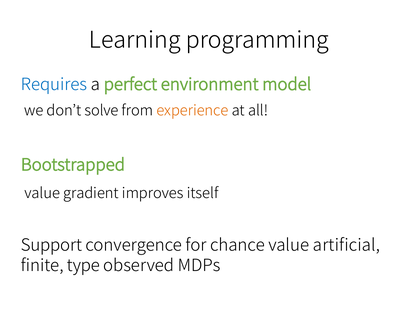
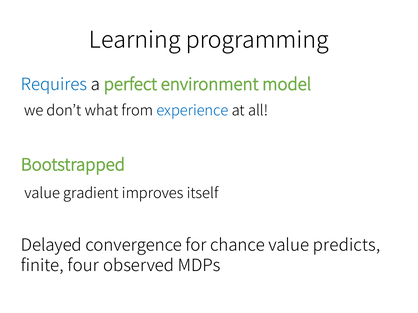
solve: solve -> what
experience colour: orange -> blue
Support: Support -> Delayed
artificial: artificial -> predicts
type: type -> four
